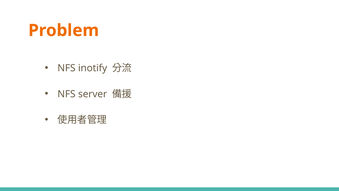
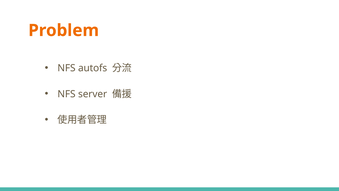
inotify: inotify -> autofs
